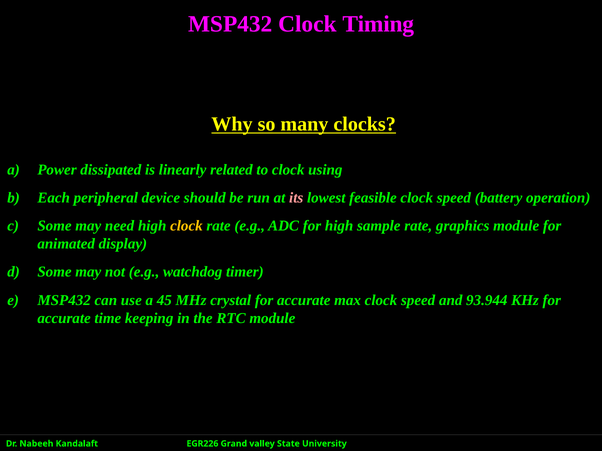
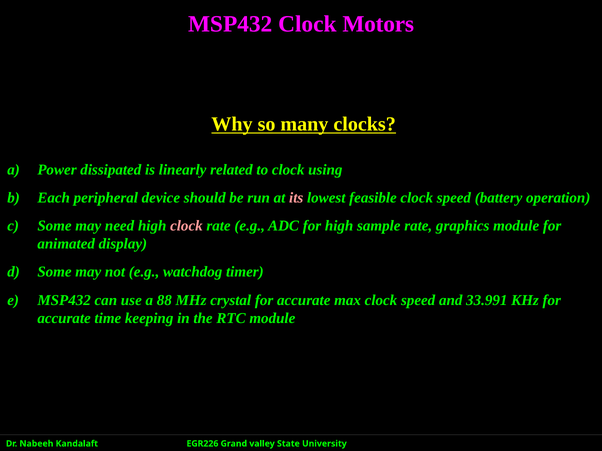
Timing: Timing -> Motors
clock at (186, 226) colour: yellow -> pink
45: 45 -> 88
93.944: 93.944 -> 33.991
